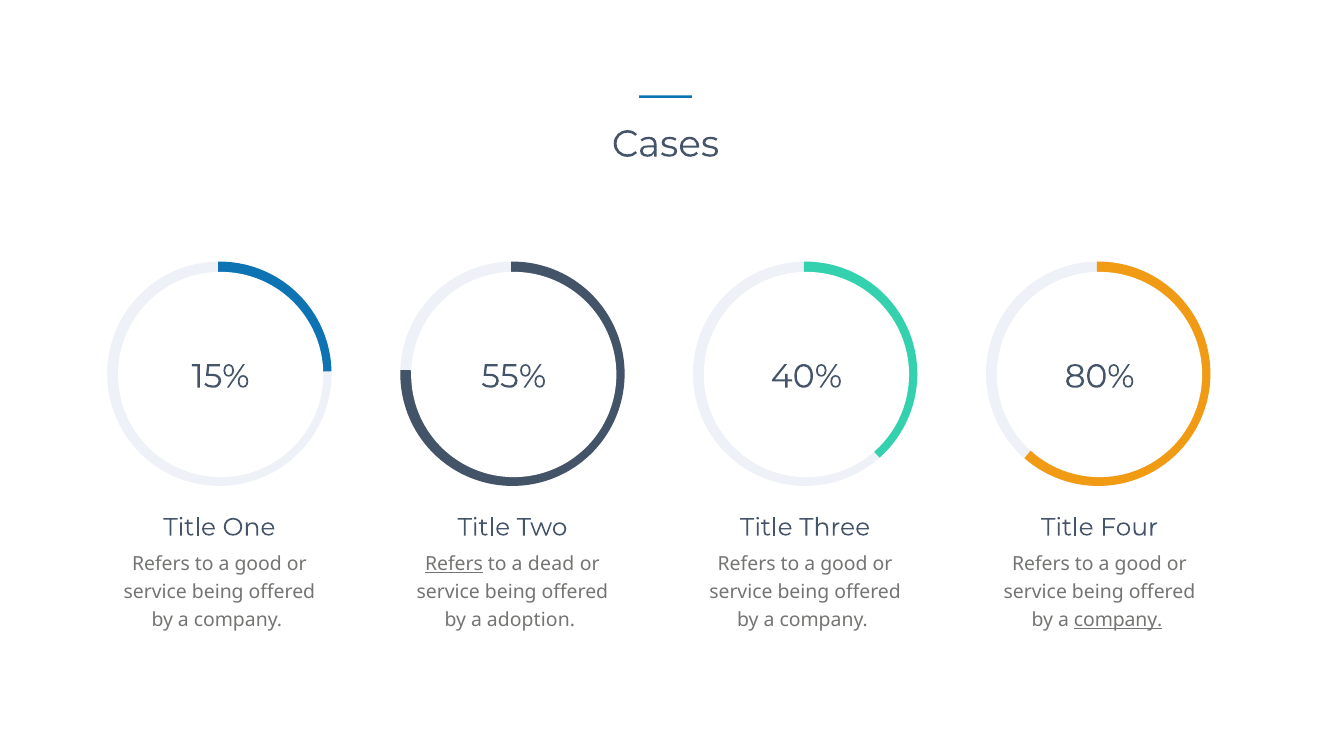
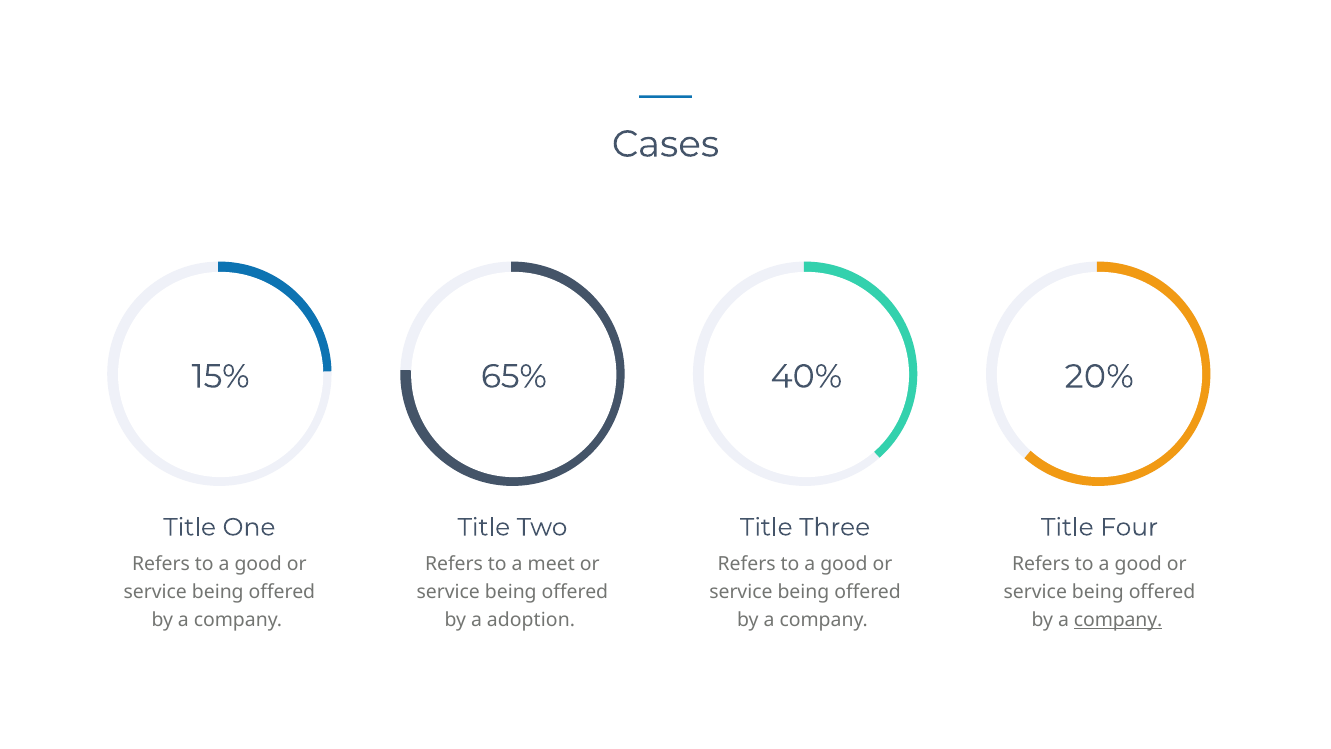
55%: 55% -> 65%
80%: 80% -> 20%
Refers at (454, 564) underline: present -> none
dead: dead -> meet
